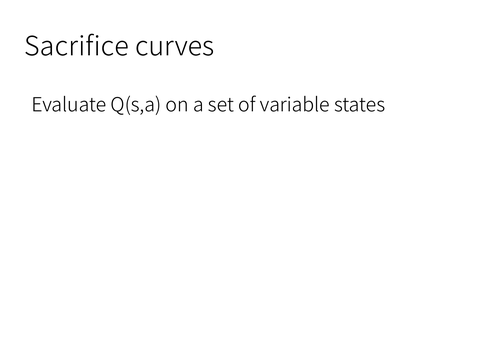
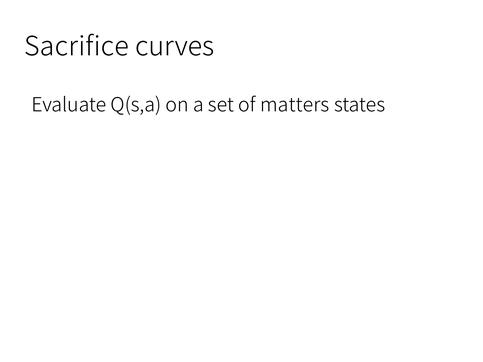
variable: variable -> matters
